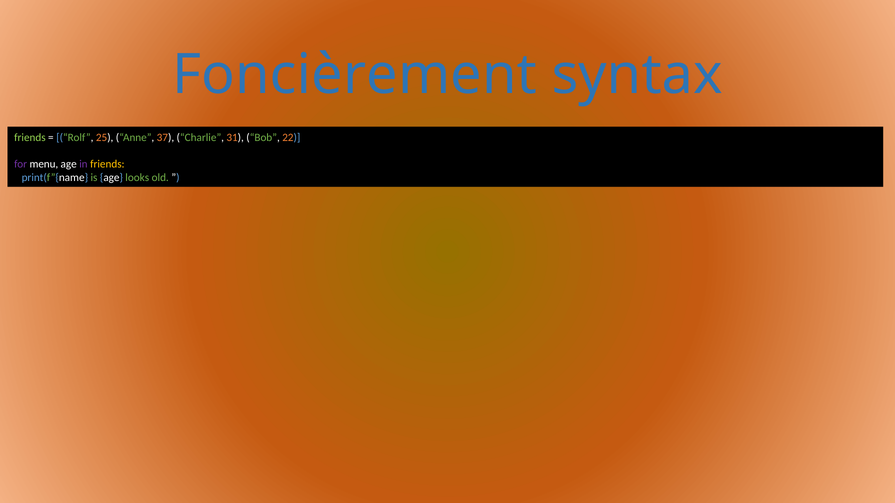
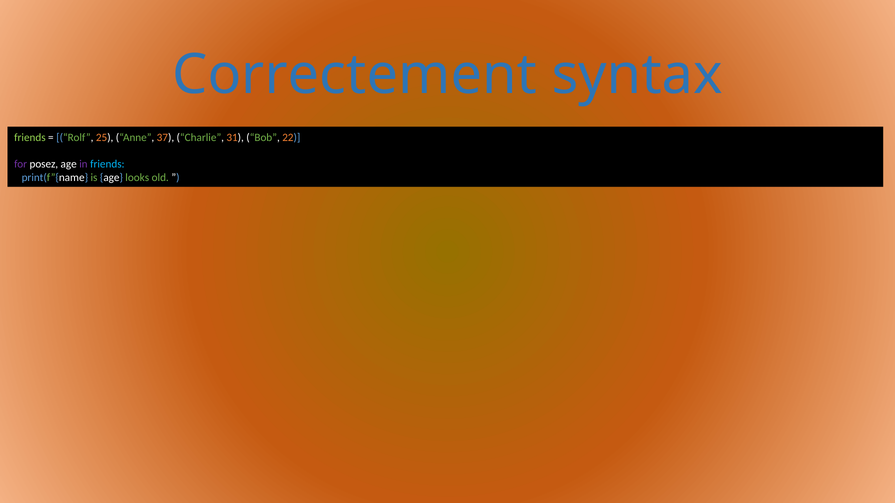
Foncièrement: Foncièrement -> Correctement
menu: menu -> posez
friends at (107, 164) colour: yellow -> light blue
